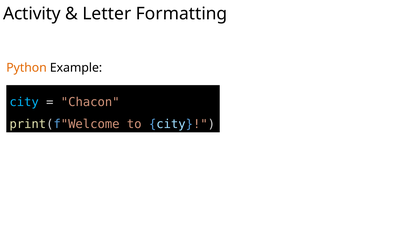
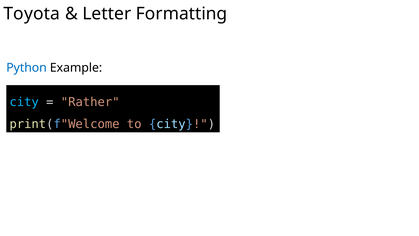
Activity: Activity -> Toyota
Python colour: orange -> blue
Chacon: Chacon -> Rather
